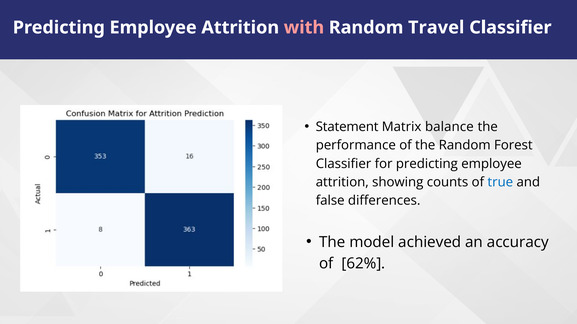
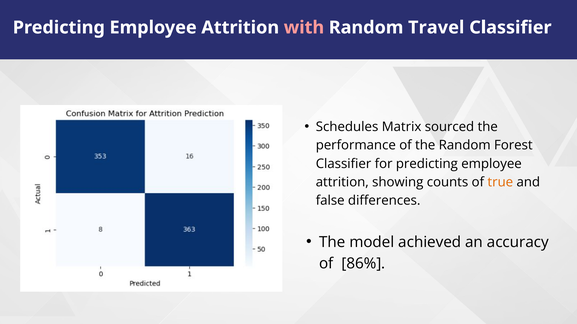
Statement: Statement -> Schedules
balance: balance -> sourced
true colour: blue -> orange
62%: 62% -> 86%
